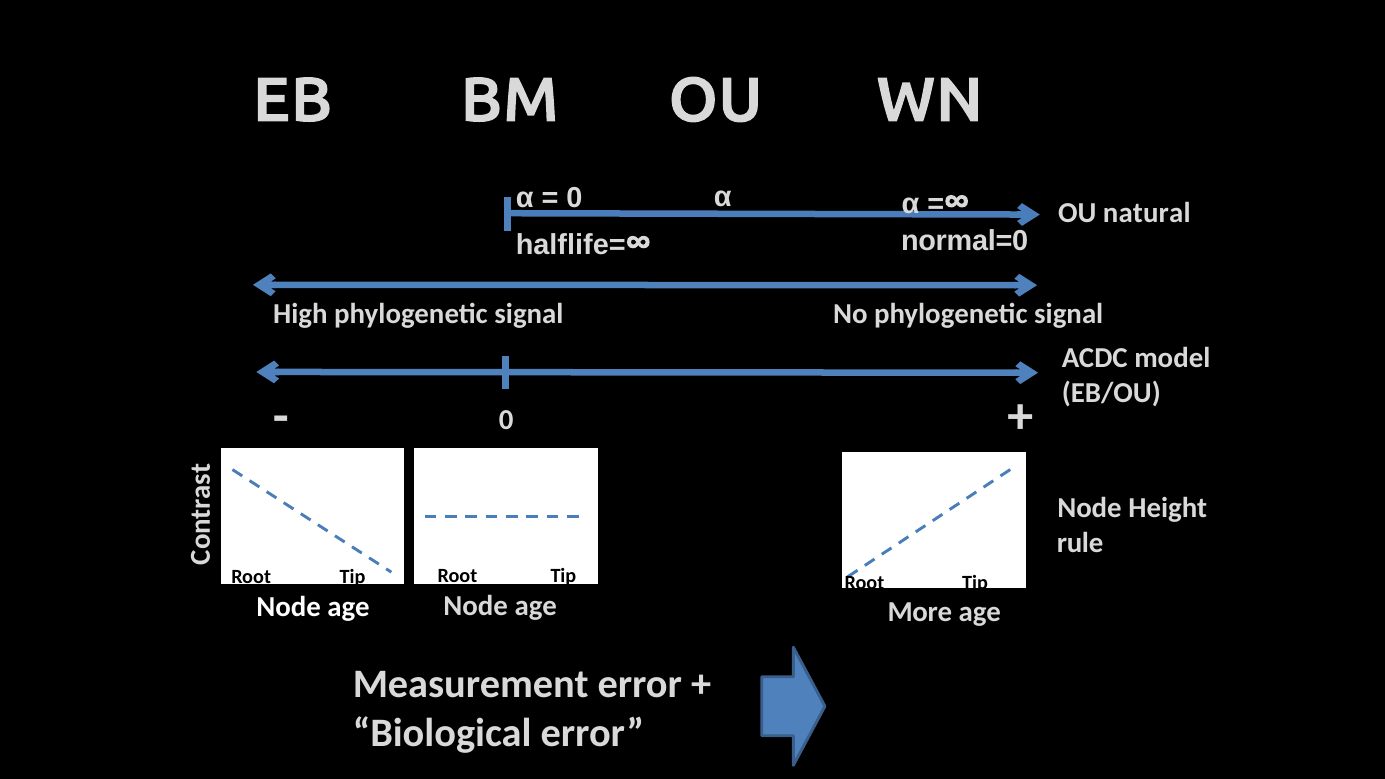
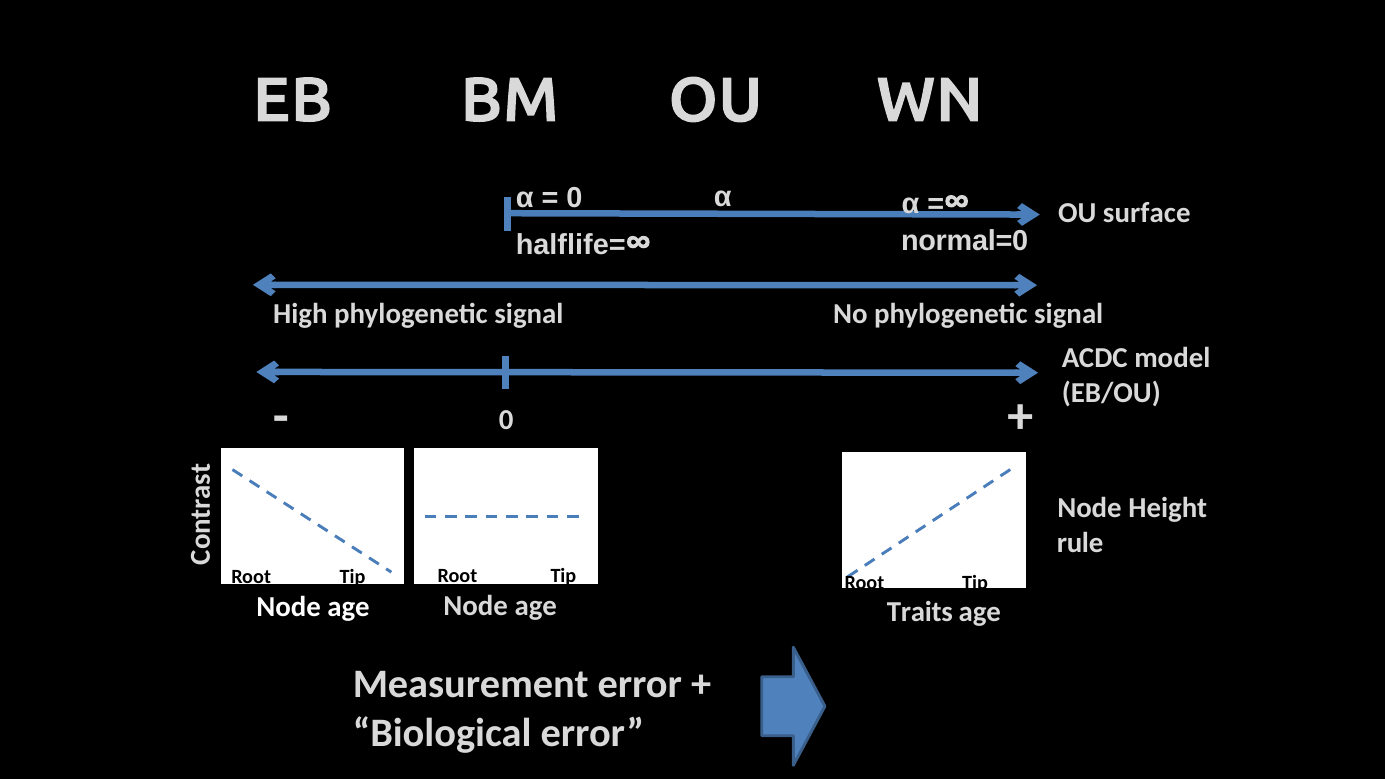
natural: natural -> surface
More: More -> Traits
